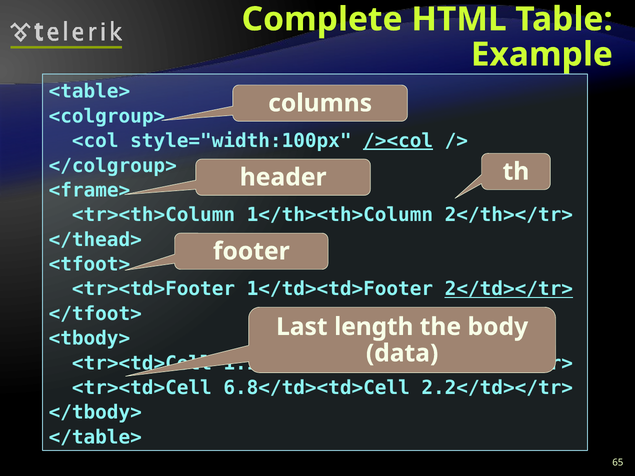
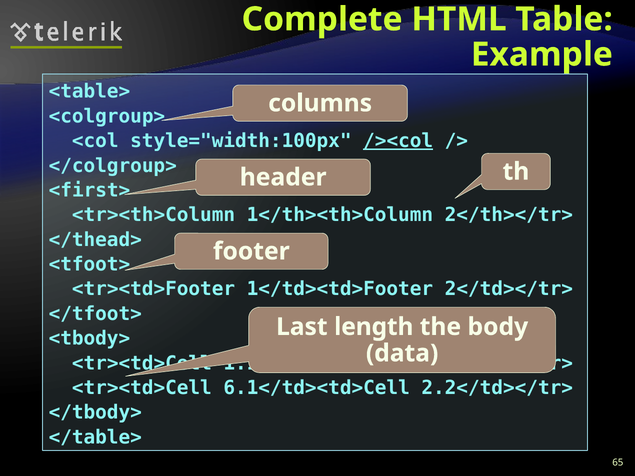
<frame>: <frame> -> <first>
2</td></tr> underline: present -> none
6.8</td><td>Cell: 6.8</td><td>Cell -> 6.1</td><td>Cell
